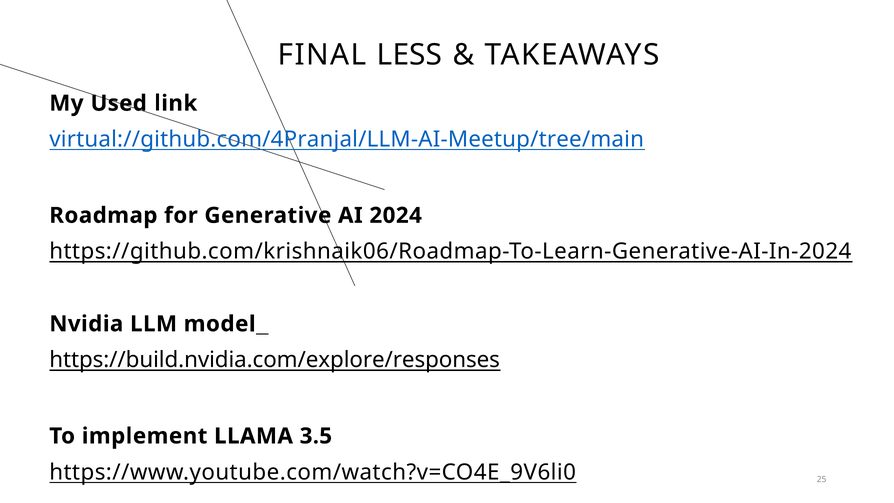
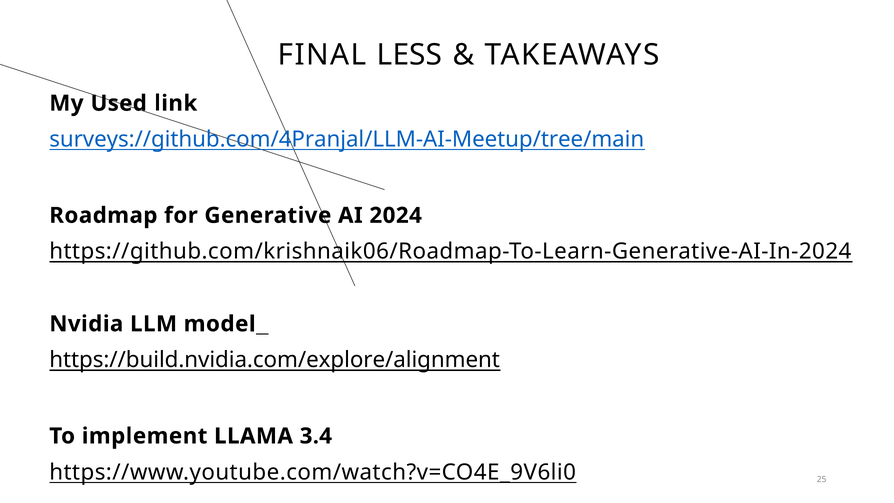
virtual://github.com/4Pranjal/LLM-AI-Meetup/tree/main: virtual://github.com/4Pranjal/LLM-AI-Meetup/tree/main -> surveys://github.com/4Pranjal/LLM-AI-Meetup/tree/main
https://build.nvidia.com/explore/responses: https://build.nvidia.com/explore/responses -> https://build.nvidia.com/explore/alignment
3.5: 3.5 -> 3.4
